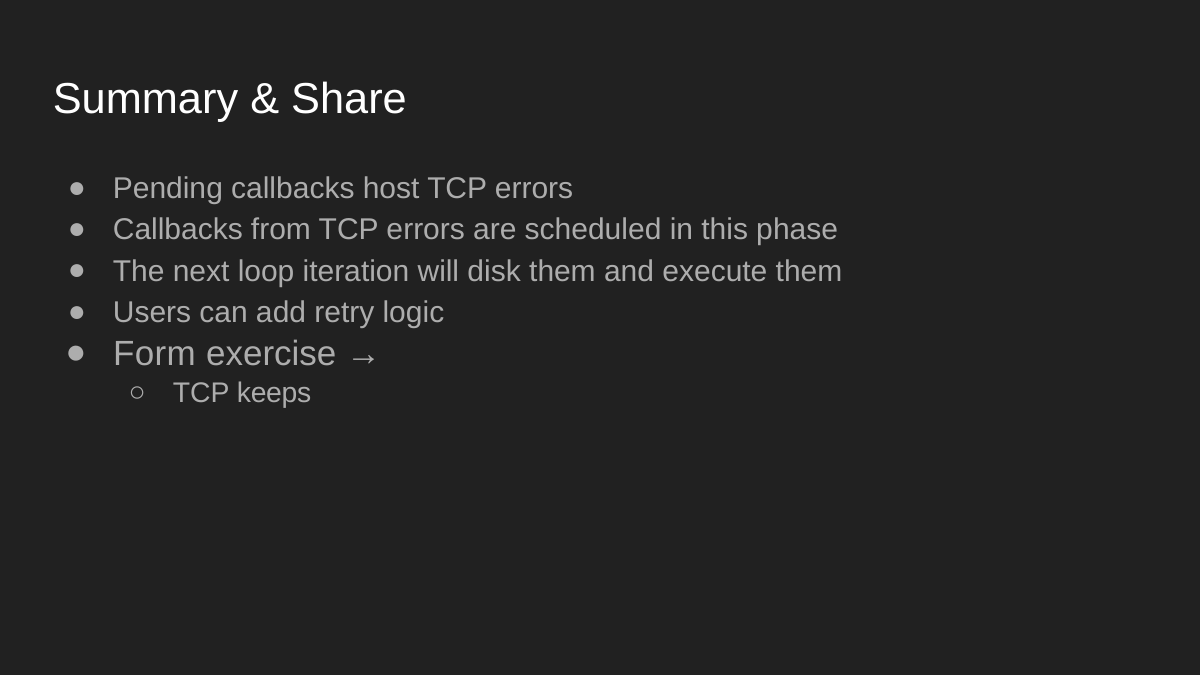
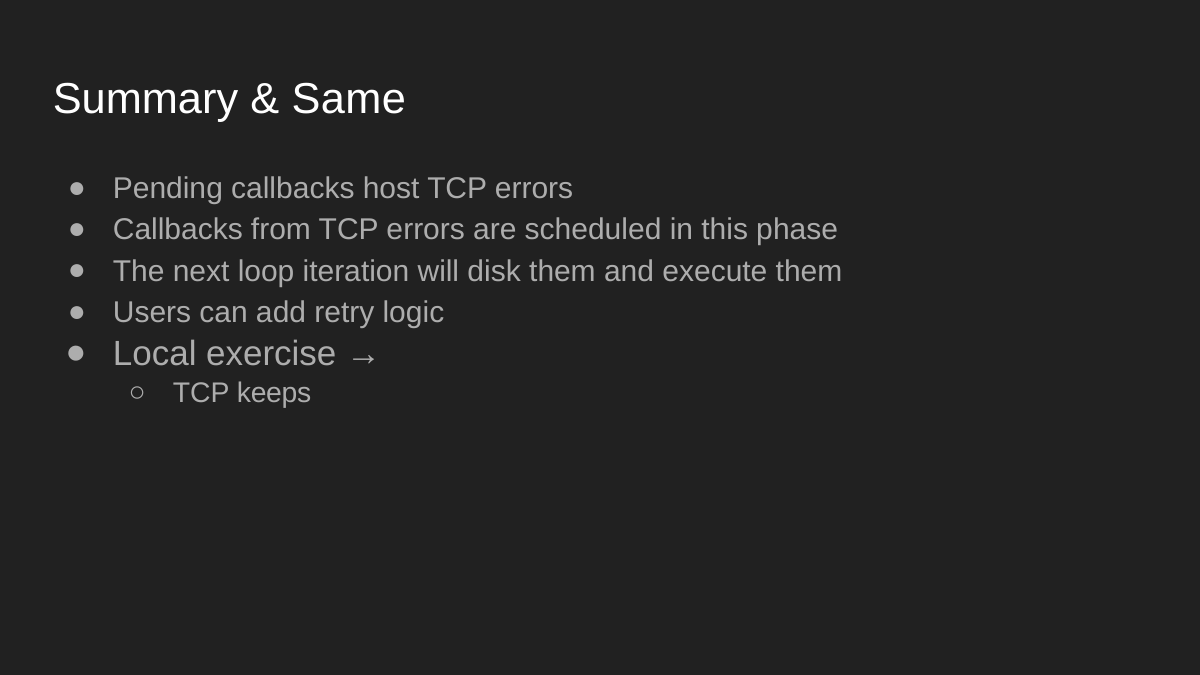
Share: Share -> Same
Form: Form -> Local
